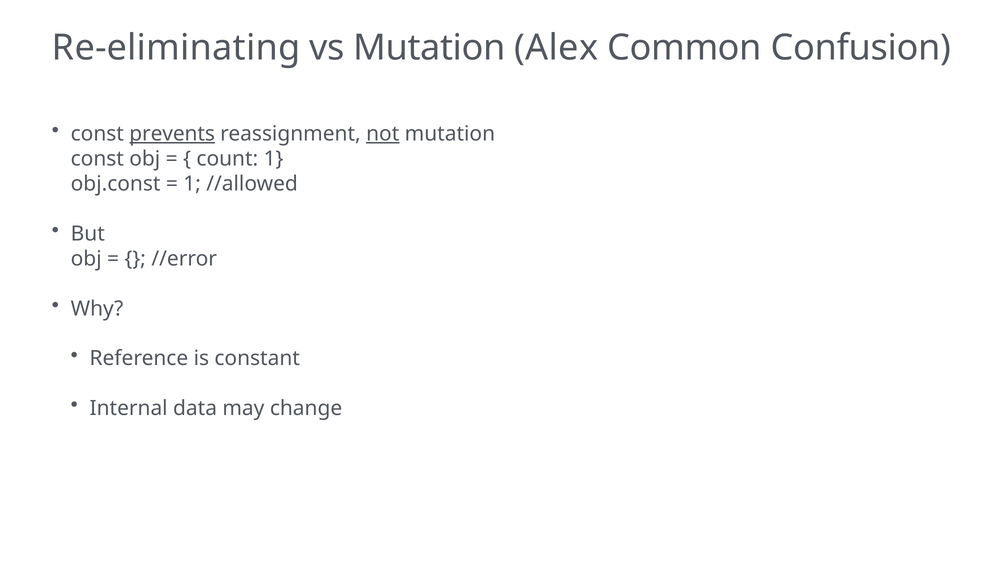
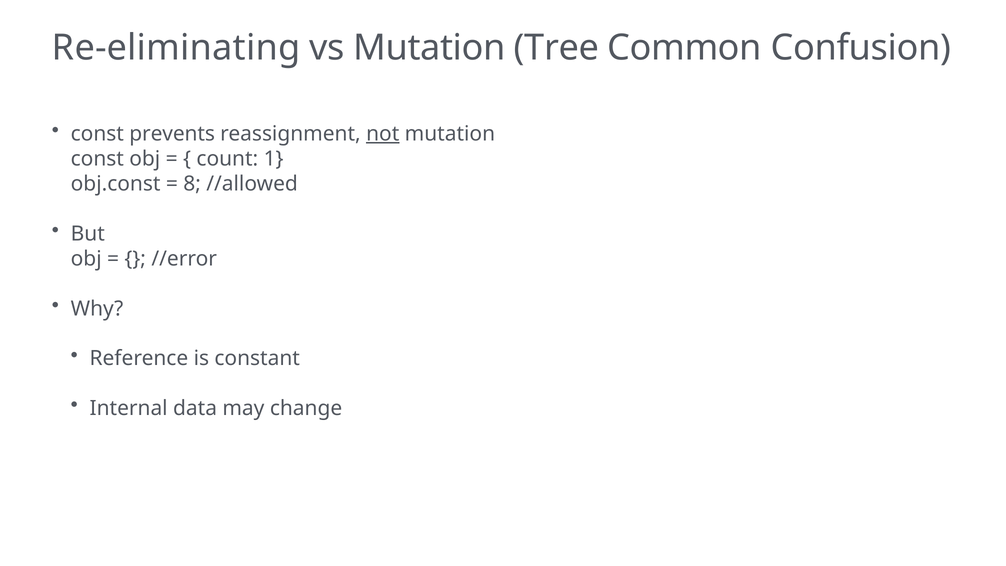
Alex: Alex -> Tree
prevents underline: present -> none
1 at (192, 184): 1 -> 8
